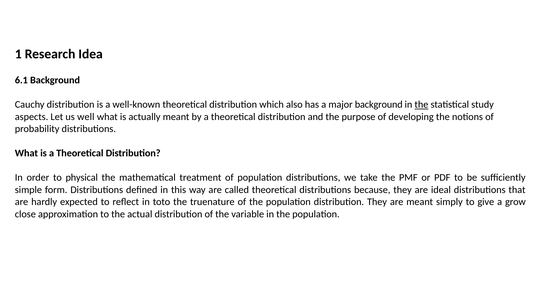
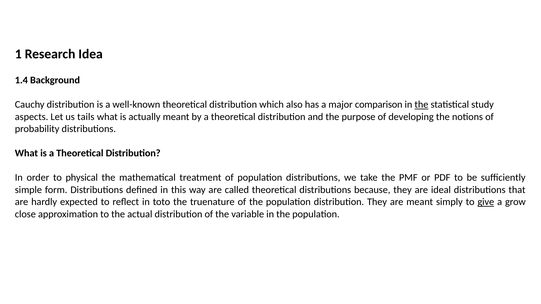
6.1: 6.1 -> 1.4
major background: background -> comparison
well: well -> tails
give underline: none -> present
